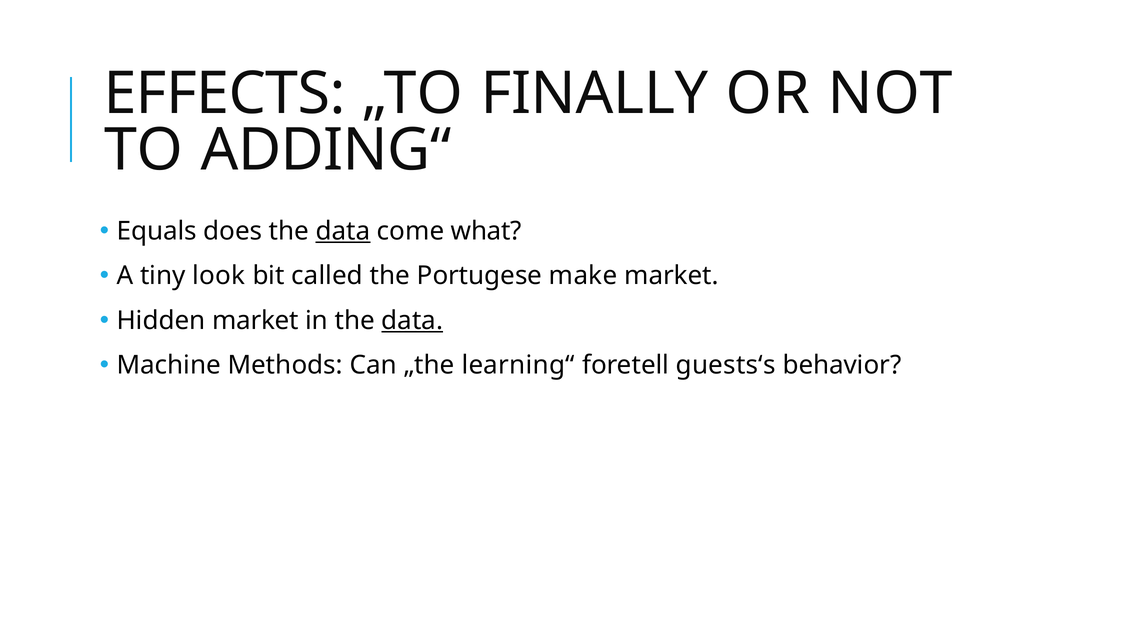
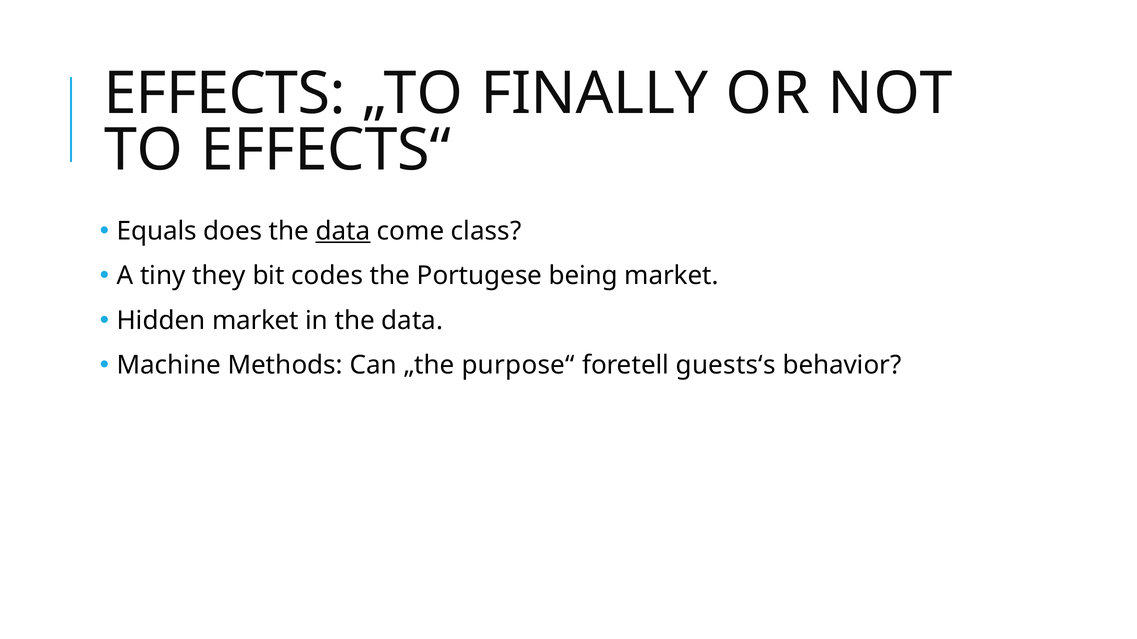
ADDING“: ADDING“ -> EFFECTS“
what: what -> class
look: look -> they
called: called -> codes
make: make -> being
data at (412, 321) underline: present -> none
learning“: learning“ -> purpose“
